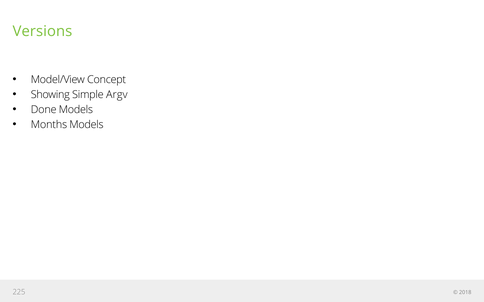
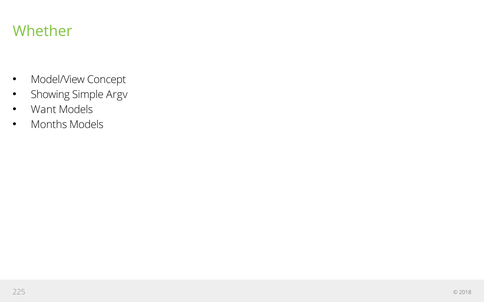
Versions: Versions -> Whether
Done: Done -> Want
